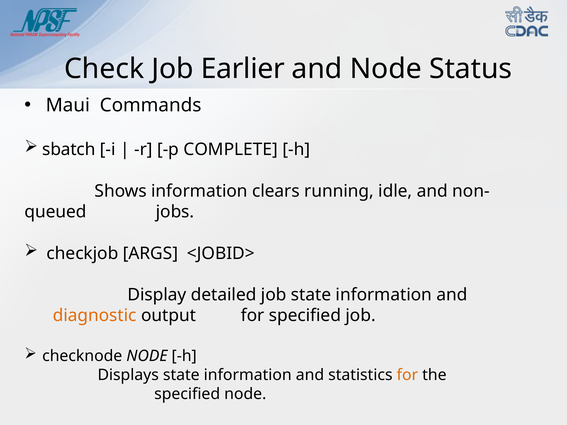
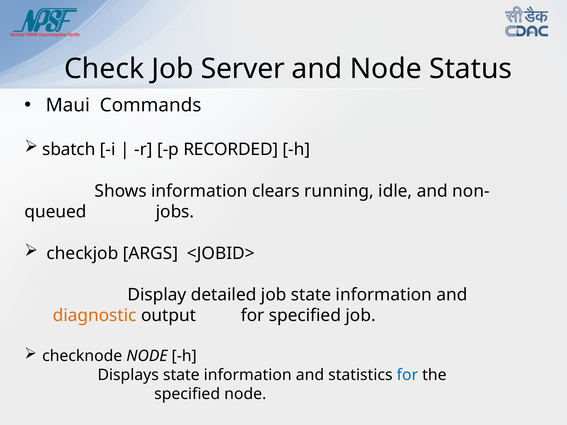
Earlier: Earlier -> Server
COMPLETE: COMPLETE -> RECORDED
for at (407, 375) colour: orange -> blue
